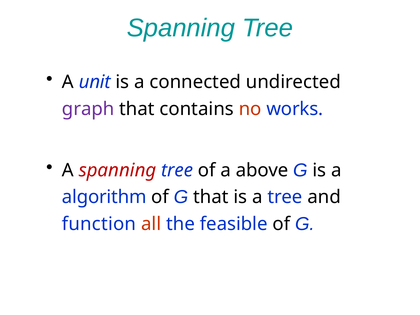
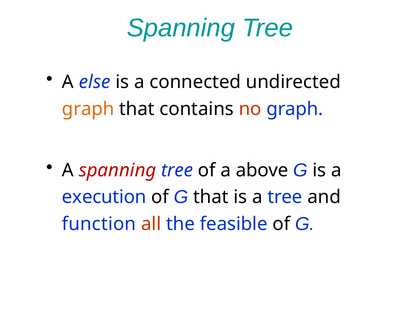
unit: unit -> else
graph at (88, 109) colour: purple -> orange
no works: works -> graph
algorithm: algorithm -> execution
